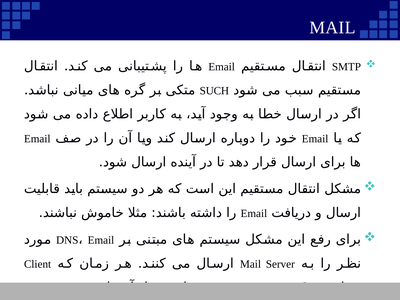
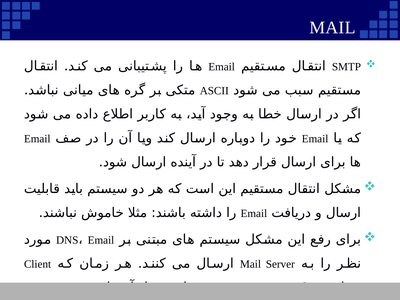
SUCH: SUCH -> ASCII
